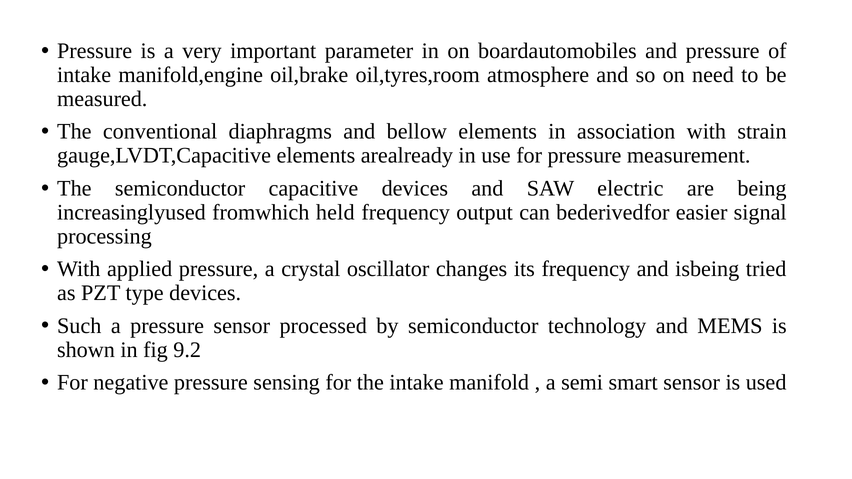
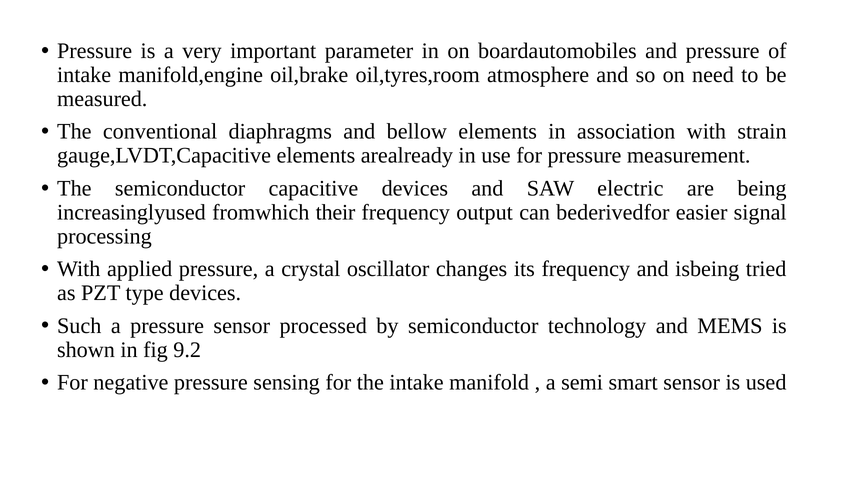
held: held -> their
